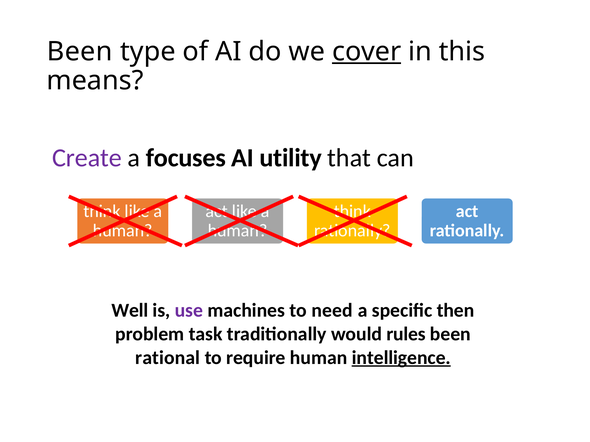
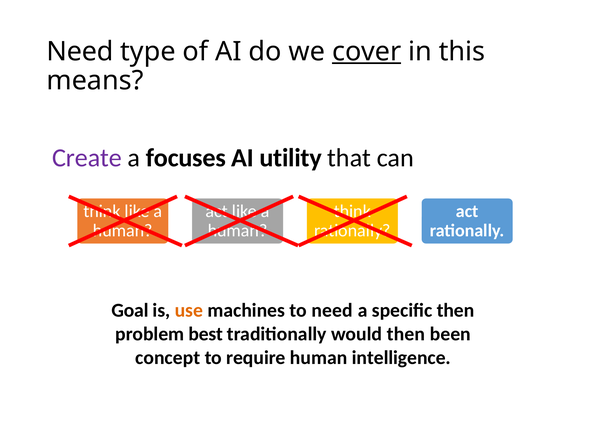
Been at (80, 52): Been -> Need
Well: Well -> Goal
use colour: purple -> orange
task: task -> best
would rules: rules -> then
rational: rational -> concept
intelligence underline: present -> none
